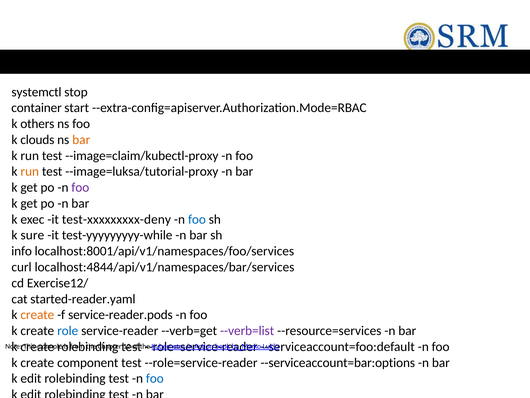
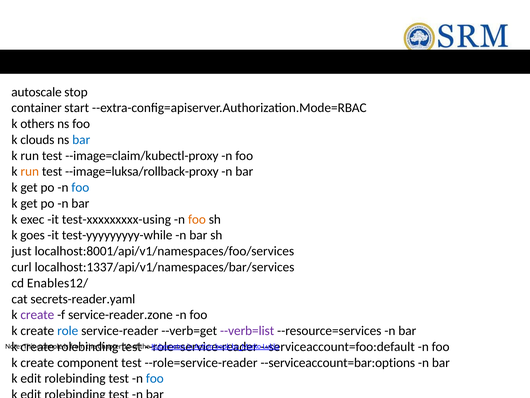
systemctl: systemctl -> autoscale
bar at (81, 140) colour: orange -> blue
--image=luksa/tutorial-proxy: --image=luksa/tutorial-proxy -> --image=luksa/rollback-proxy
foo at (80, 187) colour: purple -> blue
test-xxxxxxxxx-deny: test-xxxxxxxxx-deny -> test-xxxxxxxxx-using
foo at (197, 219) colour: blue -> orange
sure: sure -> goes
info: info -> just
localhost:4844/api/v1/namespaces/bar/services: localhost:4844/api/v1/namespaces/bar/services -> localhost:1337/api/v1/namespaces/bar/services
Exercise12/: Exercise12/ -> Enables12/
started-reader.yaml: started-reader.yaml -> secrets-reader.yaml
create at (37, 314) colour: orange -> purple
service-reader.pods: service-reader.pods -> service-reader.zone
